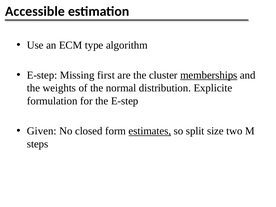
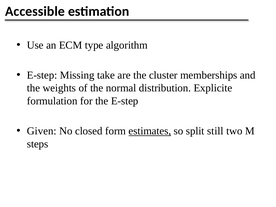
first: first -> take
memberships underline: present -> none
size: size -> still
